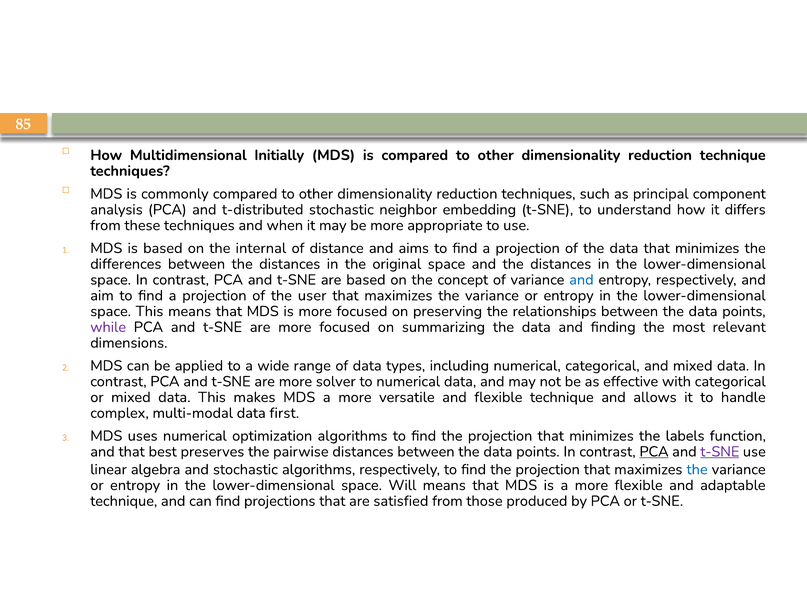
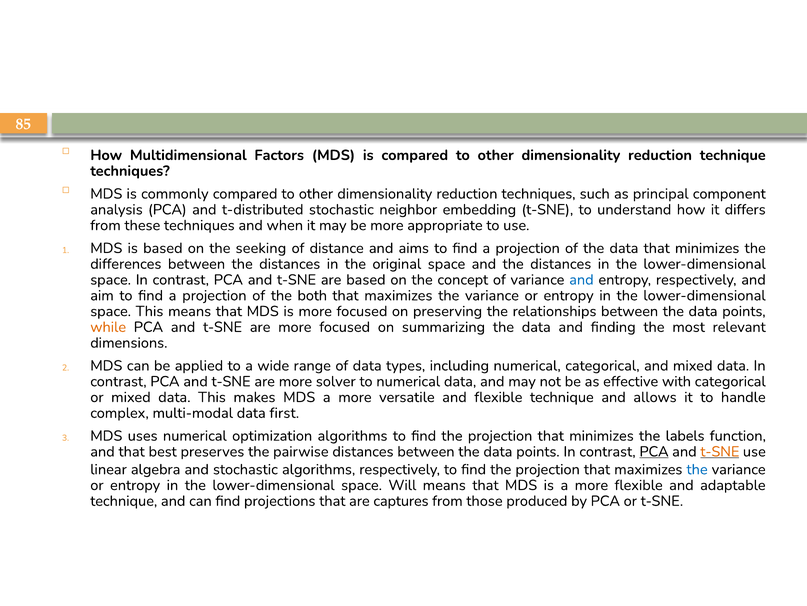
Initially: Initially -> Factors
internal: internal -> seeking
user: user -> both
while colour: purple -> orange
t-SNE at (720, 451) colour: purple -> orange
satisfied: satisfied -> captures
